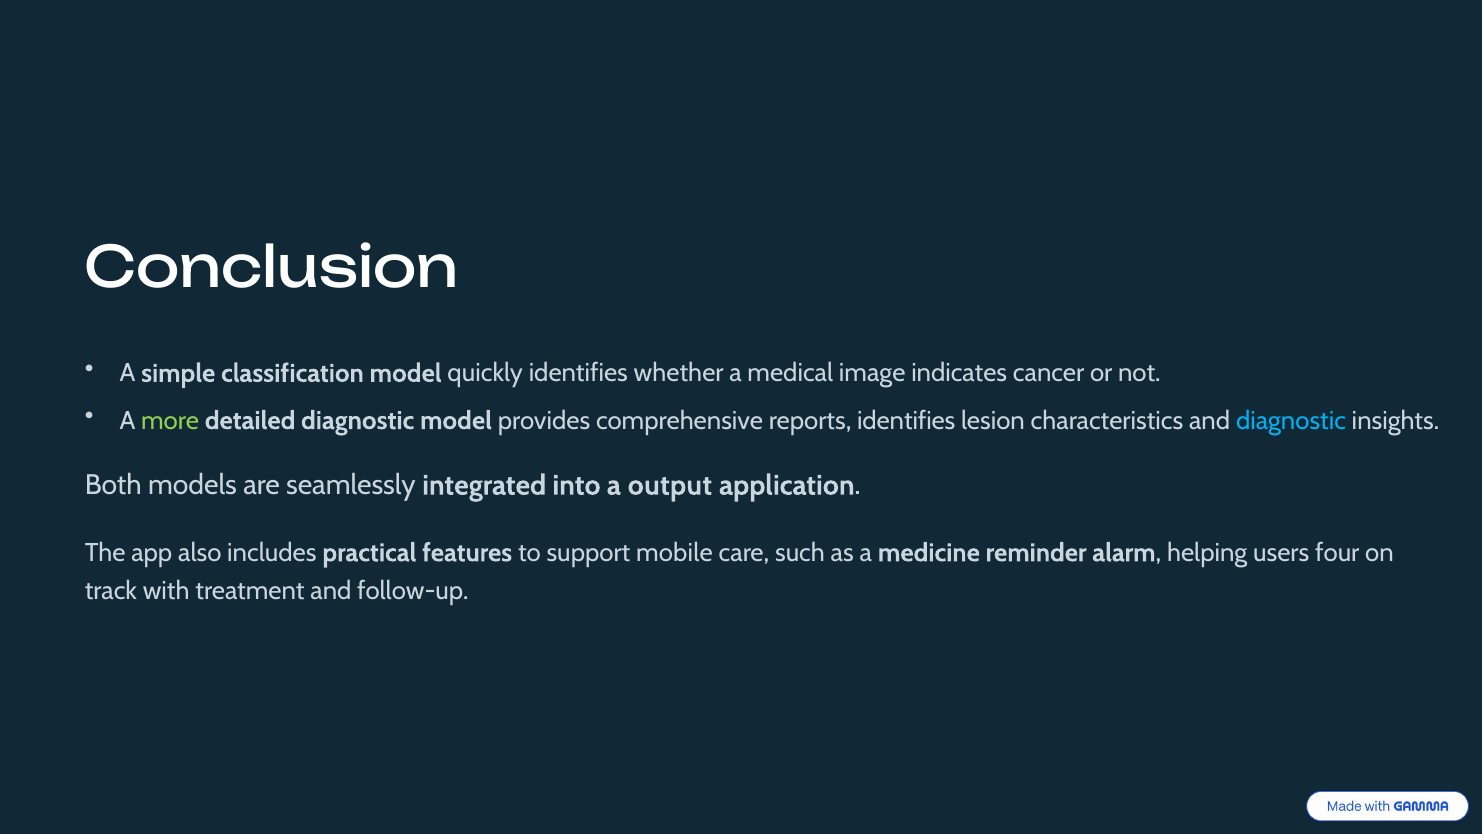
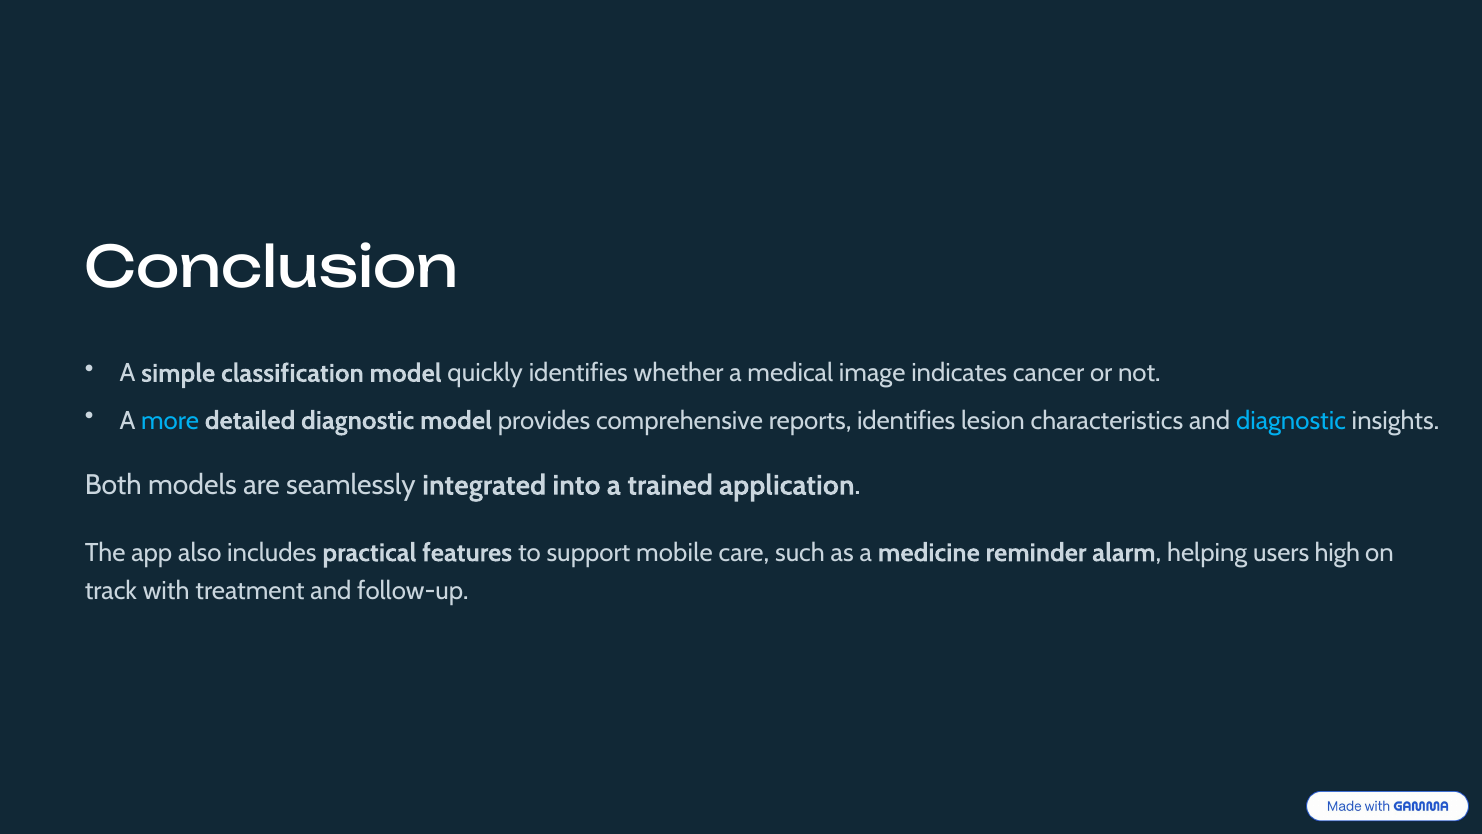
more colour: light green -> light blue
output: output -> trained
four: four -> high
